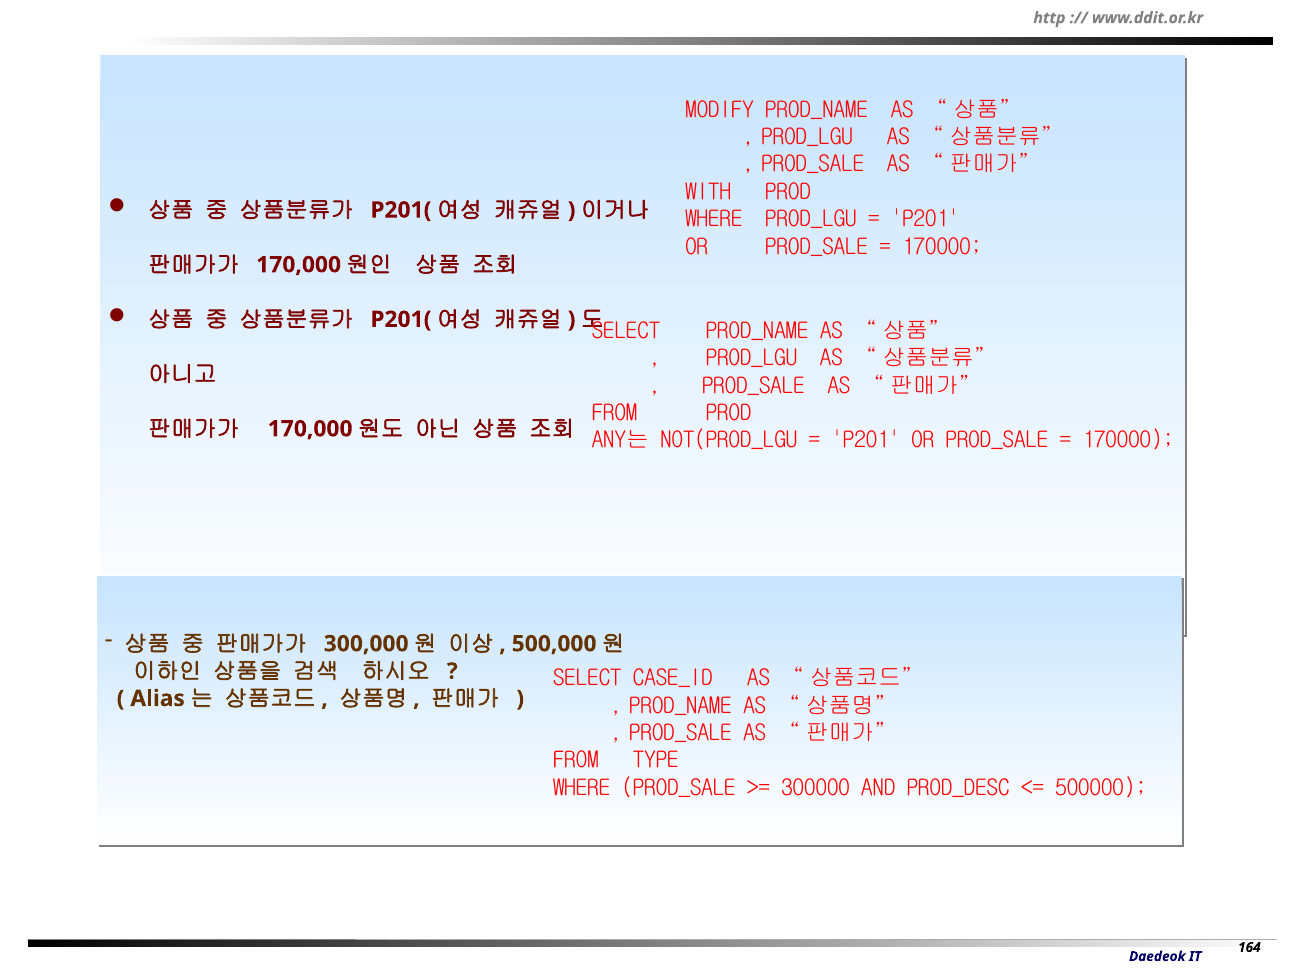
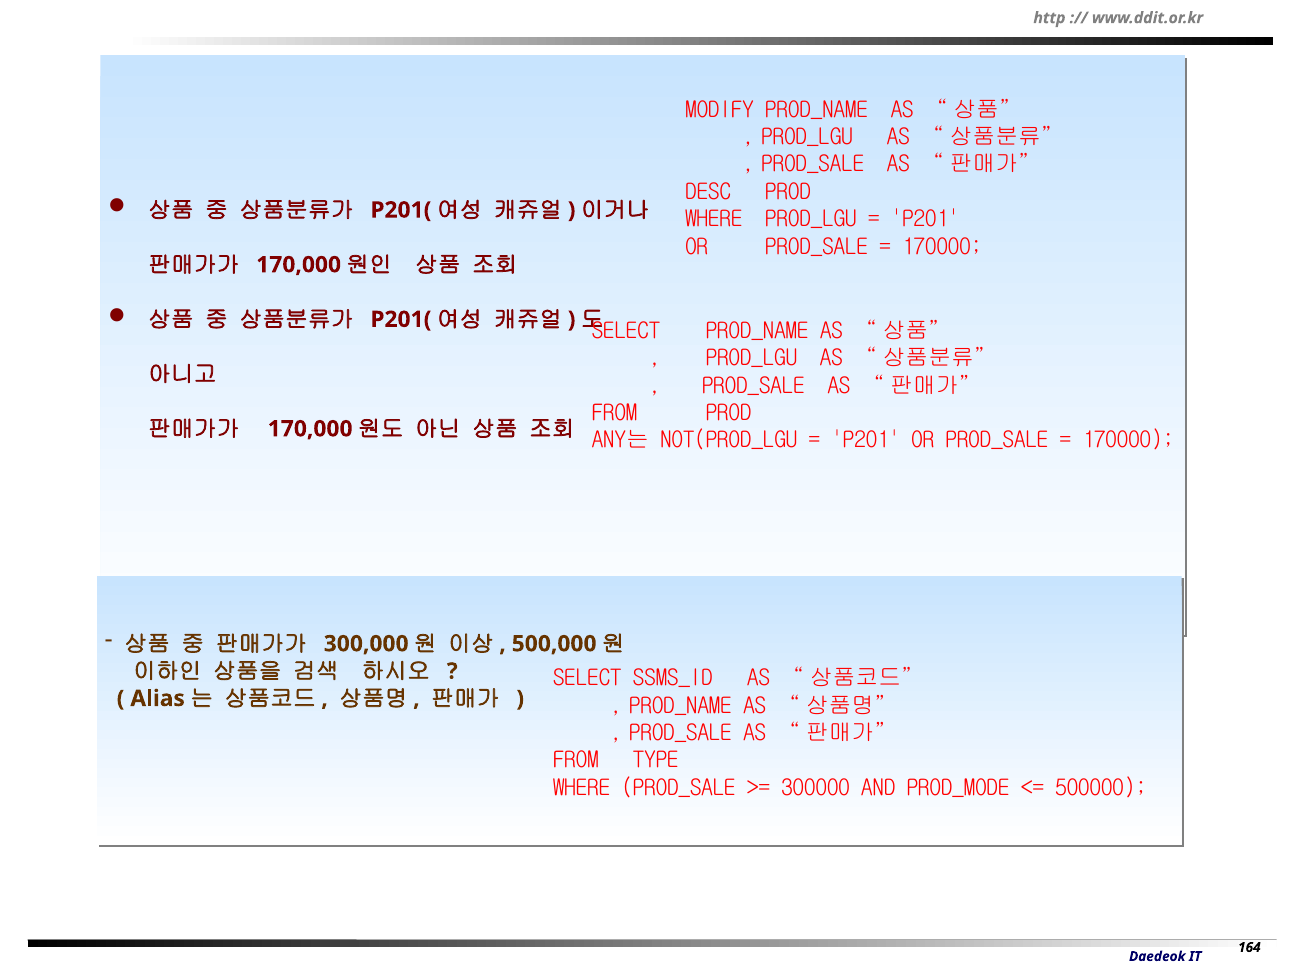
WITH: WITH -> DESC
CASE_ID: CASE_ID -> SSMS_ID
PROD_DESC: PROD_DESC -> PROD_MODE
